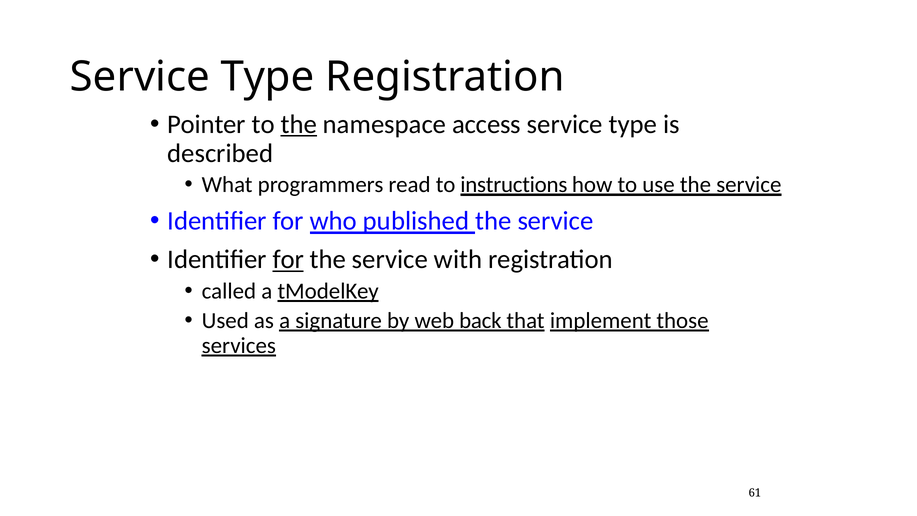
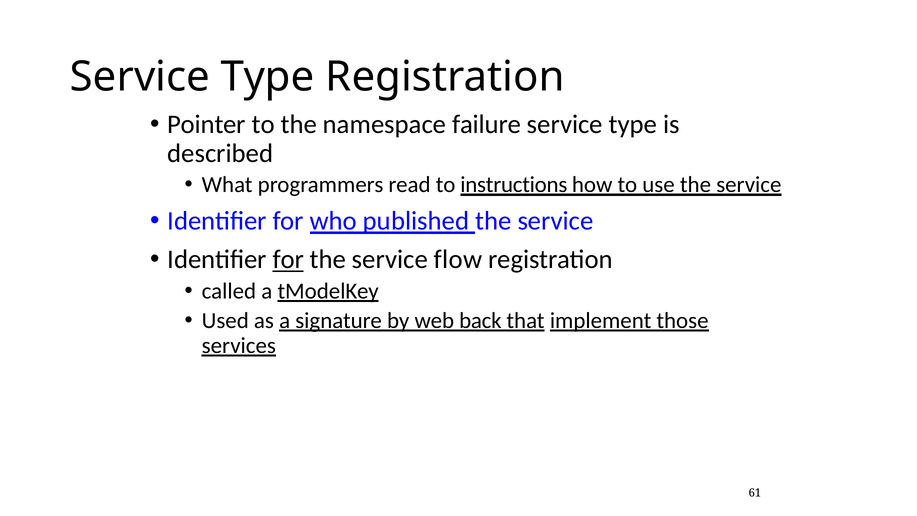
the at (299, 124) underline: present -> none
access: access -> failure
with: with -> flow
